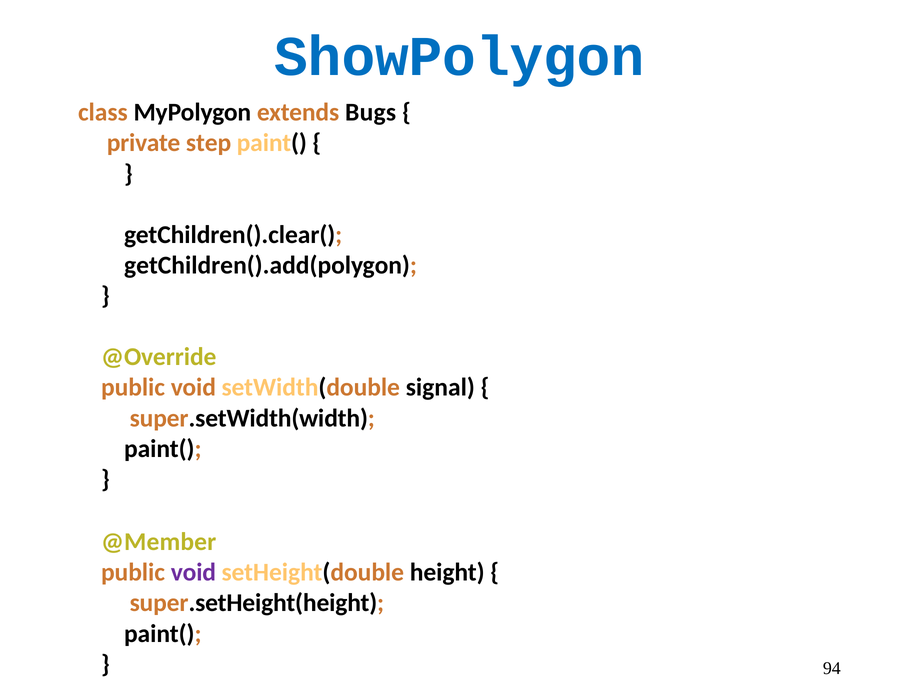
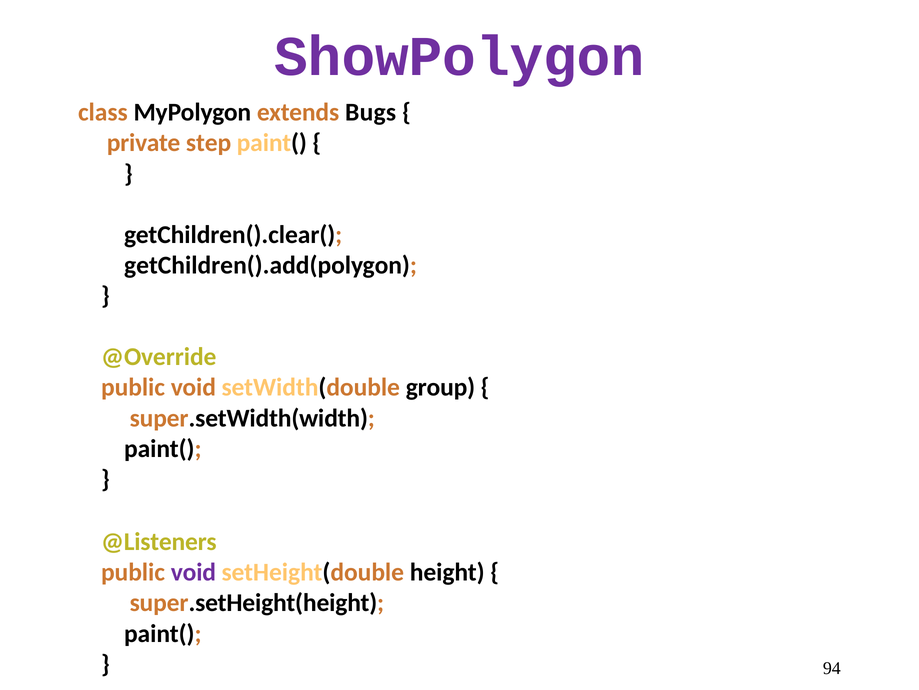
ShowPolygon colour: blue -> purple
signal: signal -> group
@Member: @Member -> @Listeners
